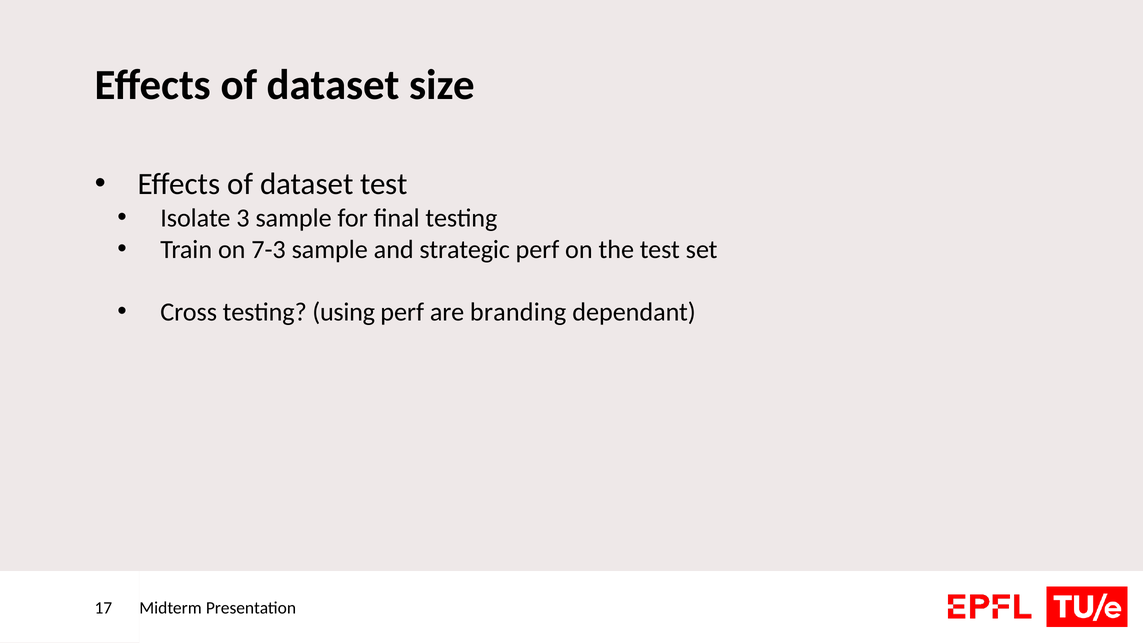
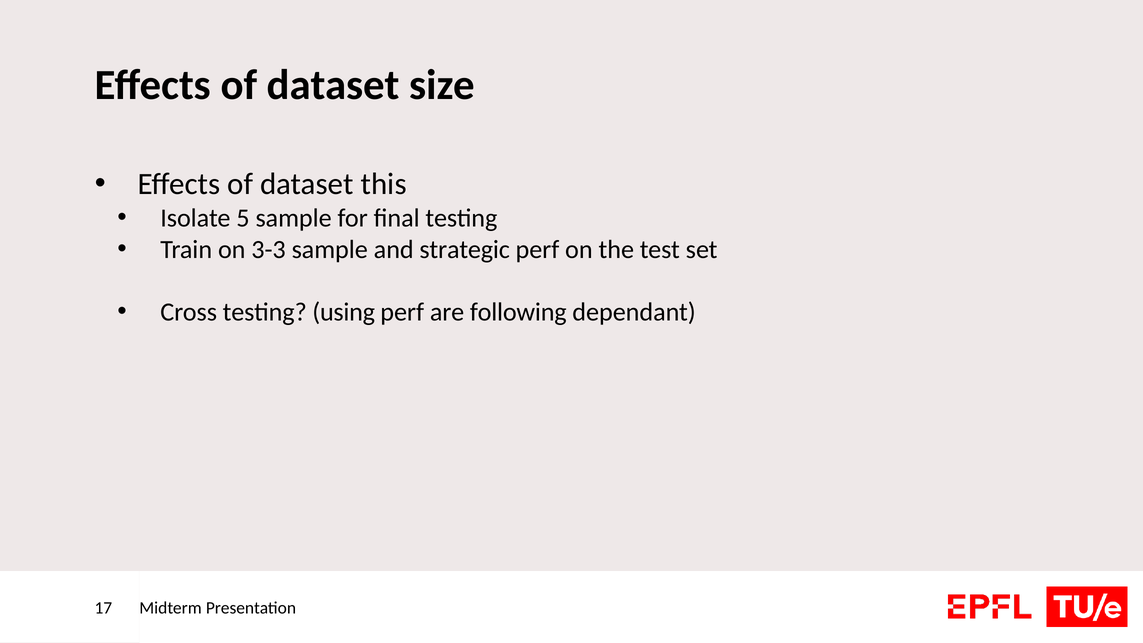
dataset test: test -> this
3: 3 -> 5
7-3: 7-3 -> 3-3
branding: branding -> following
